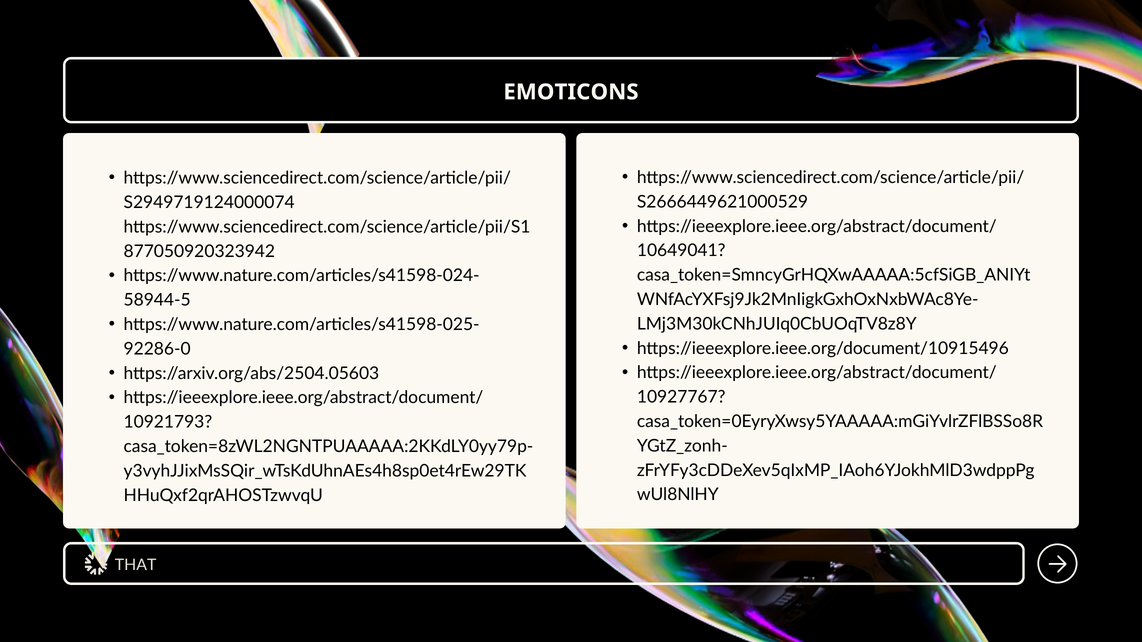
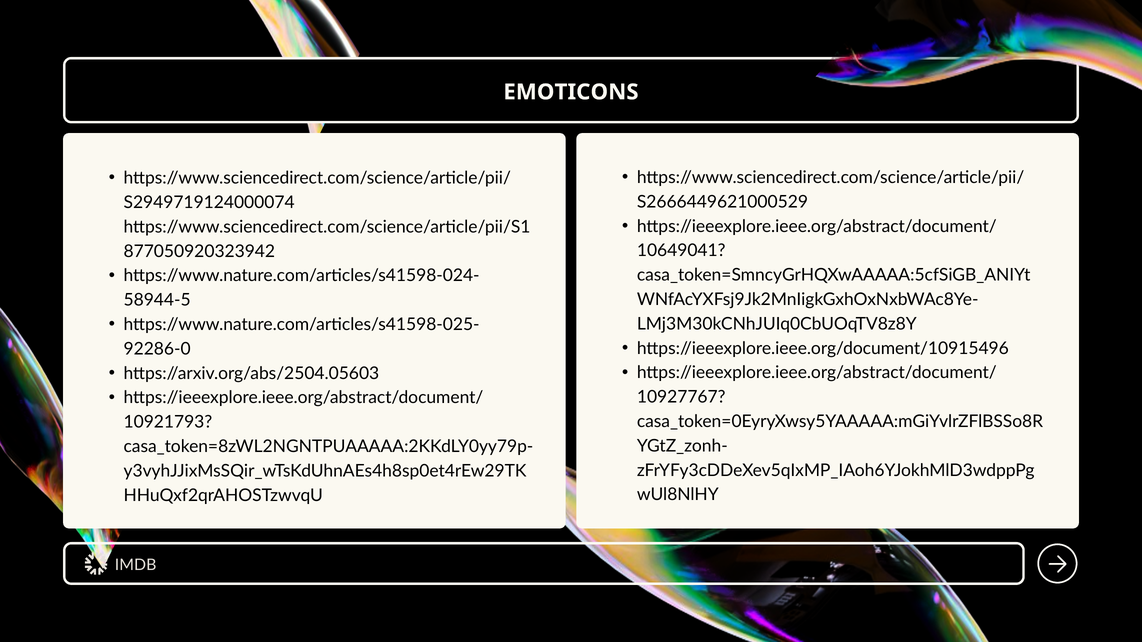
THAT: THAT -> IMDB
